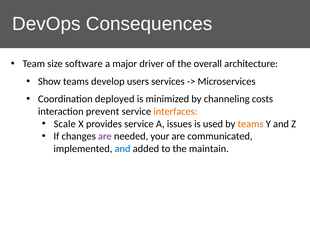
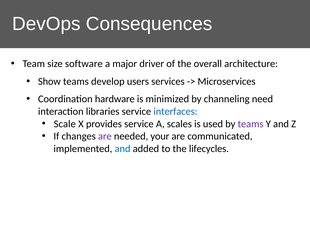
deployed: deployed -> hardware
costs: costs -> need
prevent: prevent -> libraries
interfaces colour: orange -> blue
issues: issues -> scales
teams at (251, 124) colour: orange -> purple
maintain: maintain -> lifecycles
